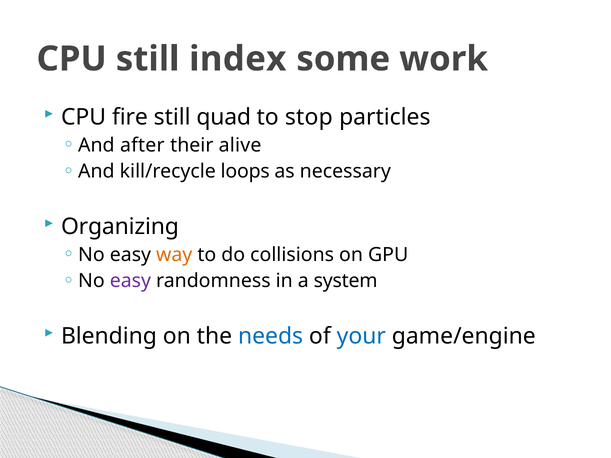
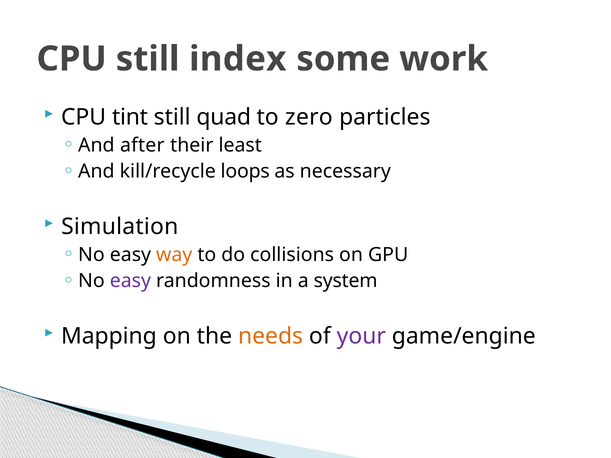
fire: fire -> tint
stop: stop -> zero
alive: alive -> least
Organizing: Organizing -> Simulation
Blending: Blending -> Mapping
needs colour: blue -> orange
your colour: blue -> purple
